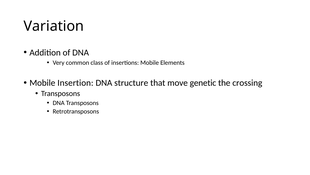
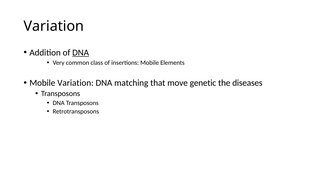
DNA at (81, 52) underline: none -> present
Mobile Insertion: Insertion -> Variation
structure: structure -> matching
crossing: crossing -> diseases
